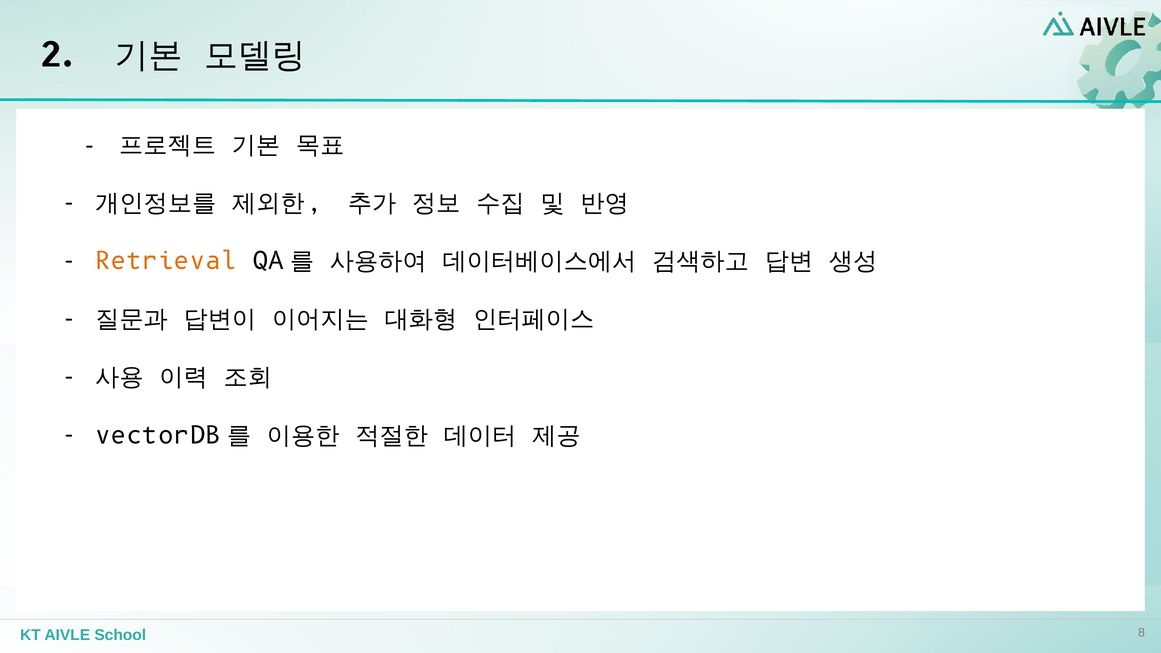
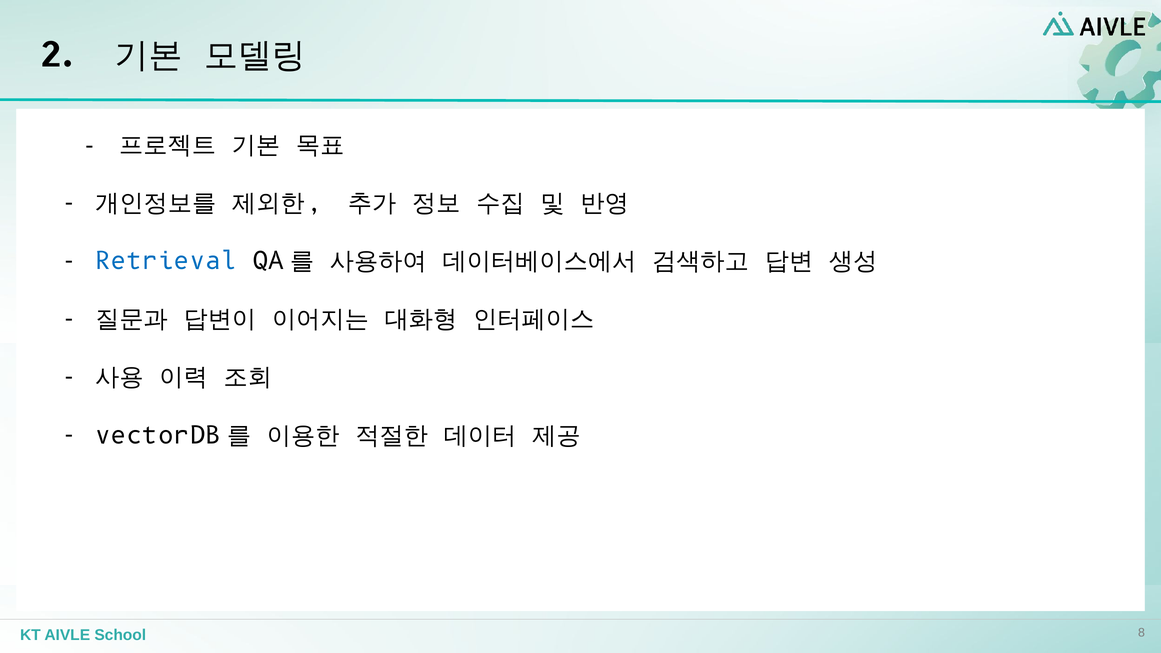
Retrieval colour: orange -> blue
